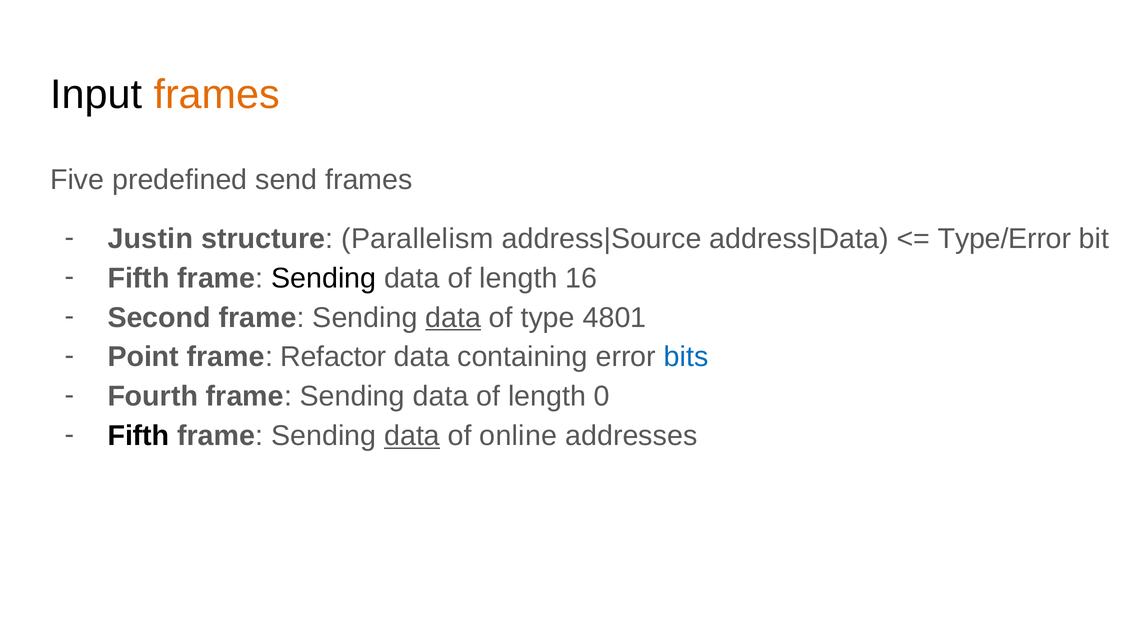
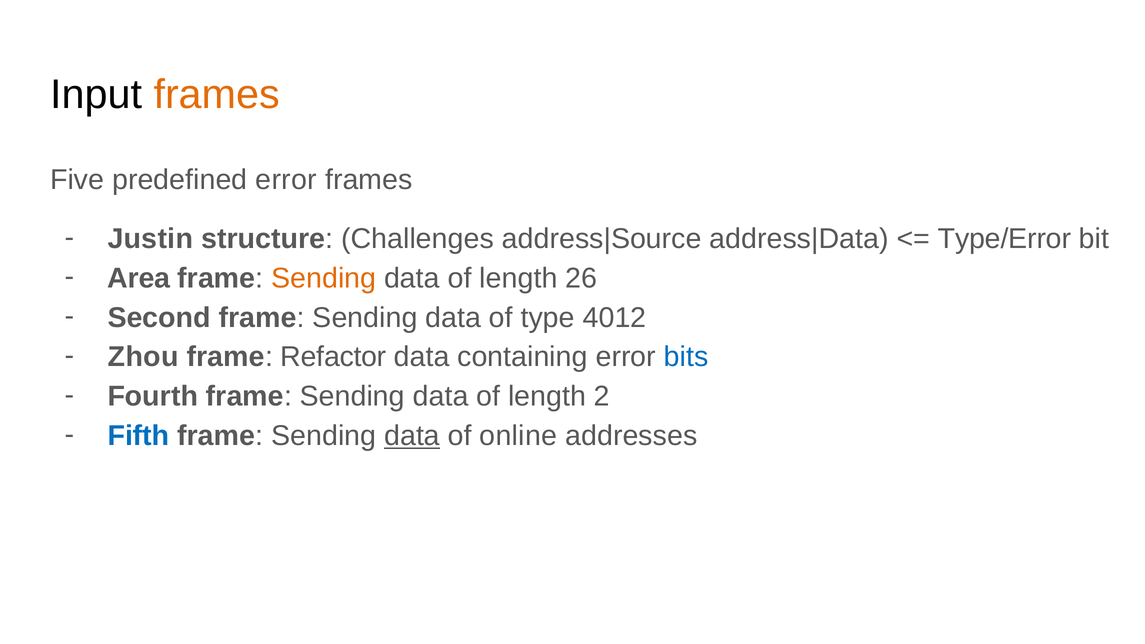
predefined send: send -> error
Parallelism: Parallelism -> Challenges
Fifth at (139, 278): Fifth -> Area
Sending at (324, 278) colour: black -> orange
16: 16 -> 26
data at (453, 318) underline: present -> none
4801: 4801 -> 4012
Point: Point -> Zhou
0: 0 -> 2
Fifth at (138, 436) colour: black -> blue
